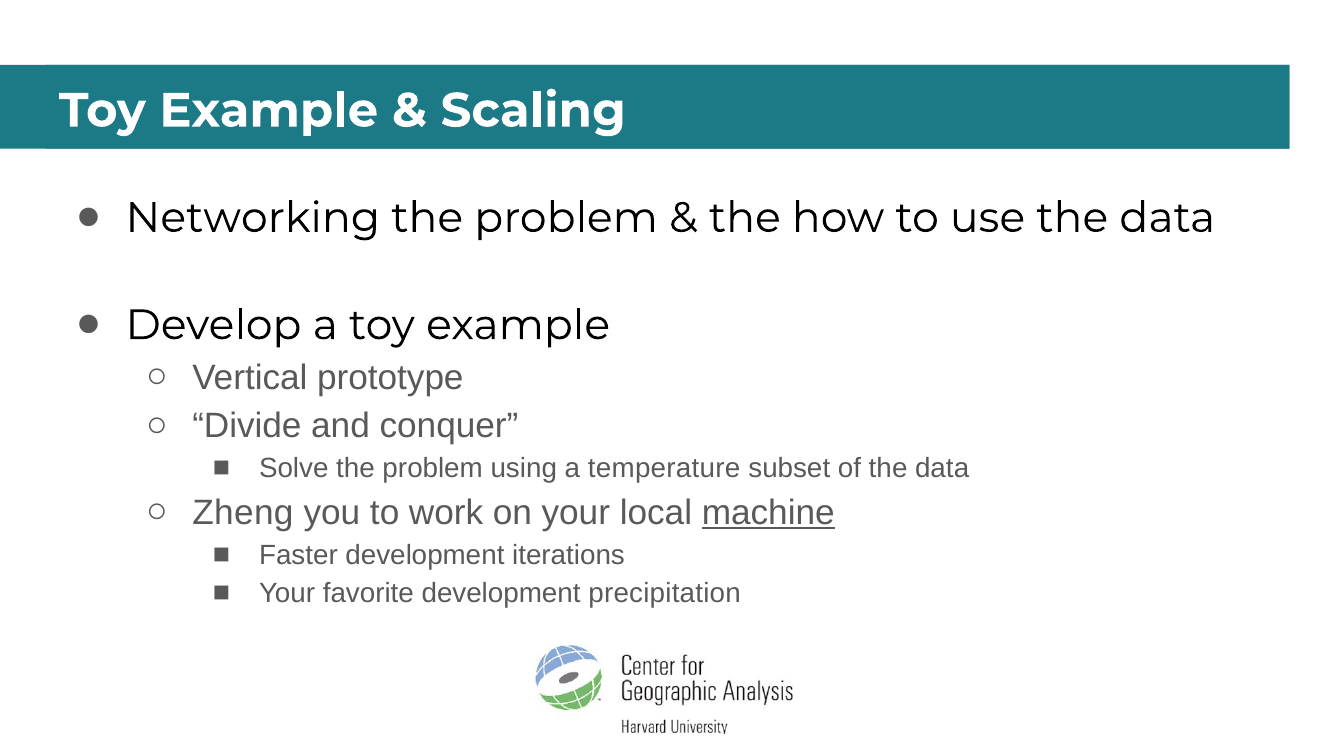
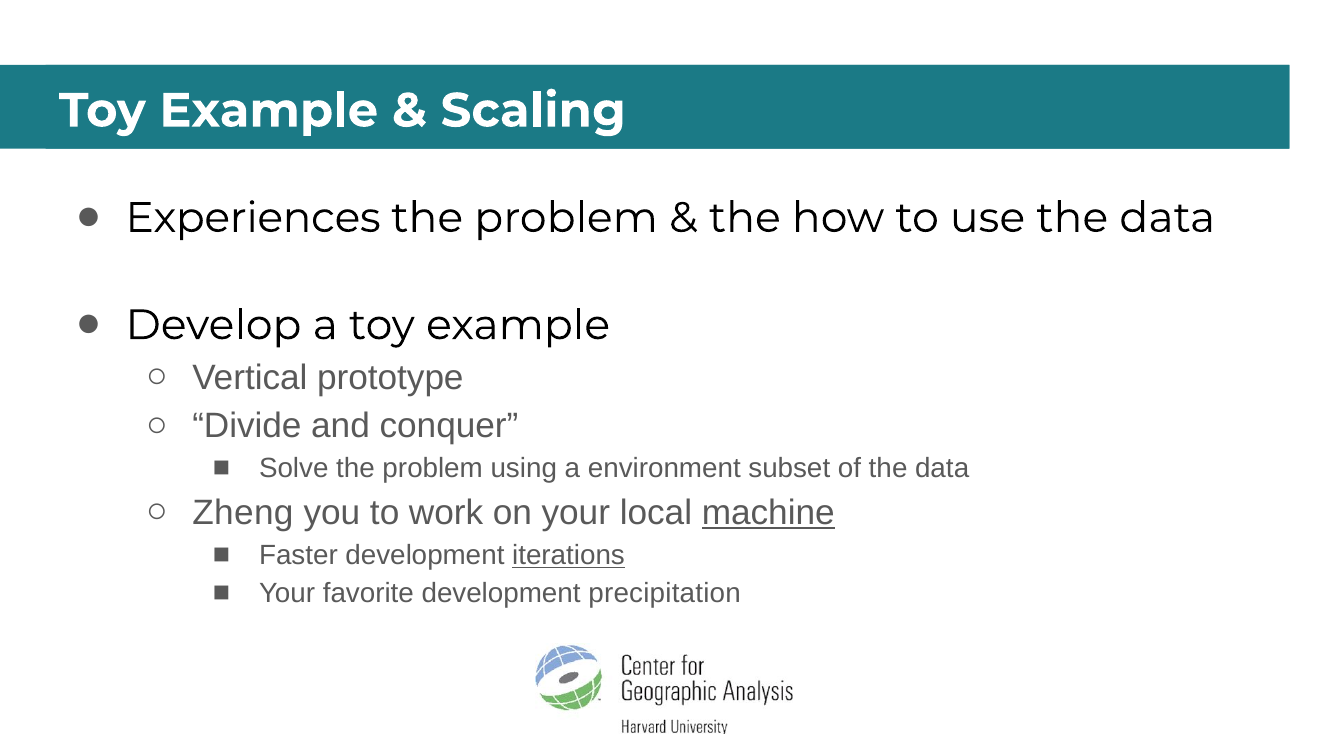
Networking: Networking -> Experiences
temperature: temperature -> environment
iterations underline: none -> present
